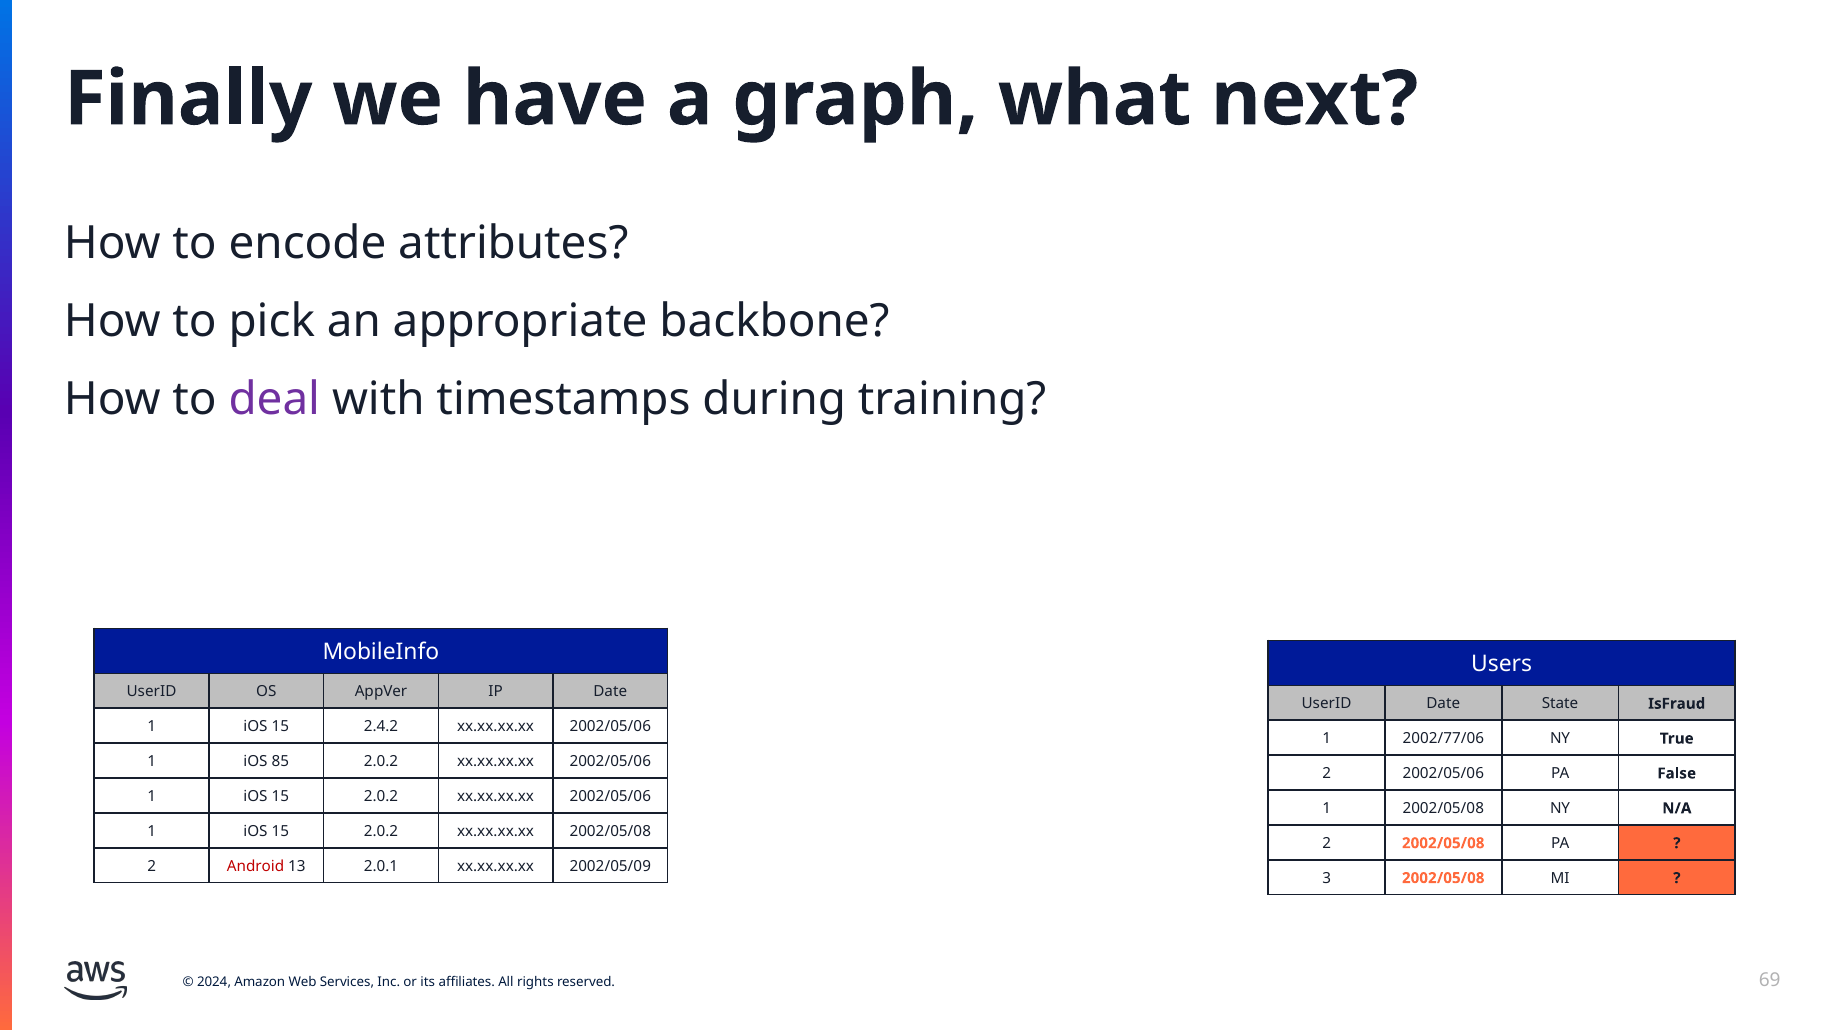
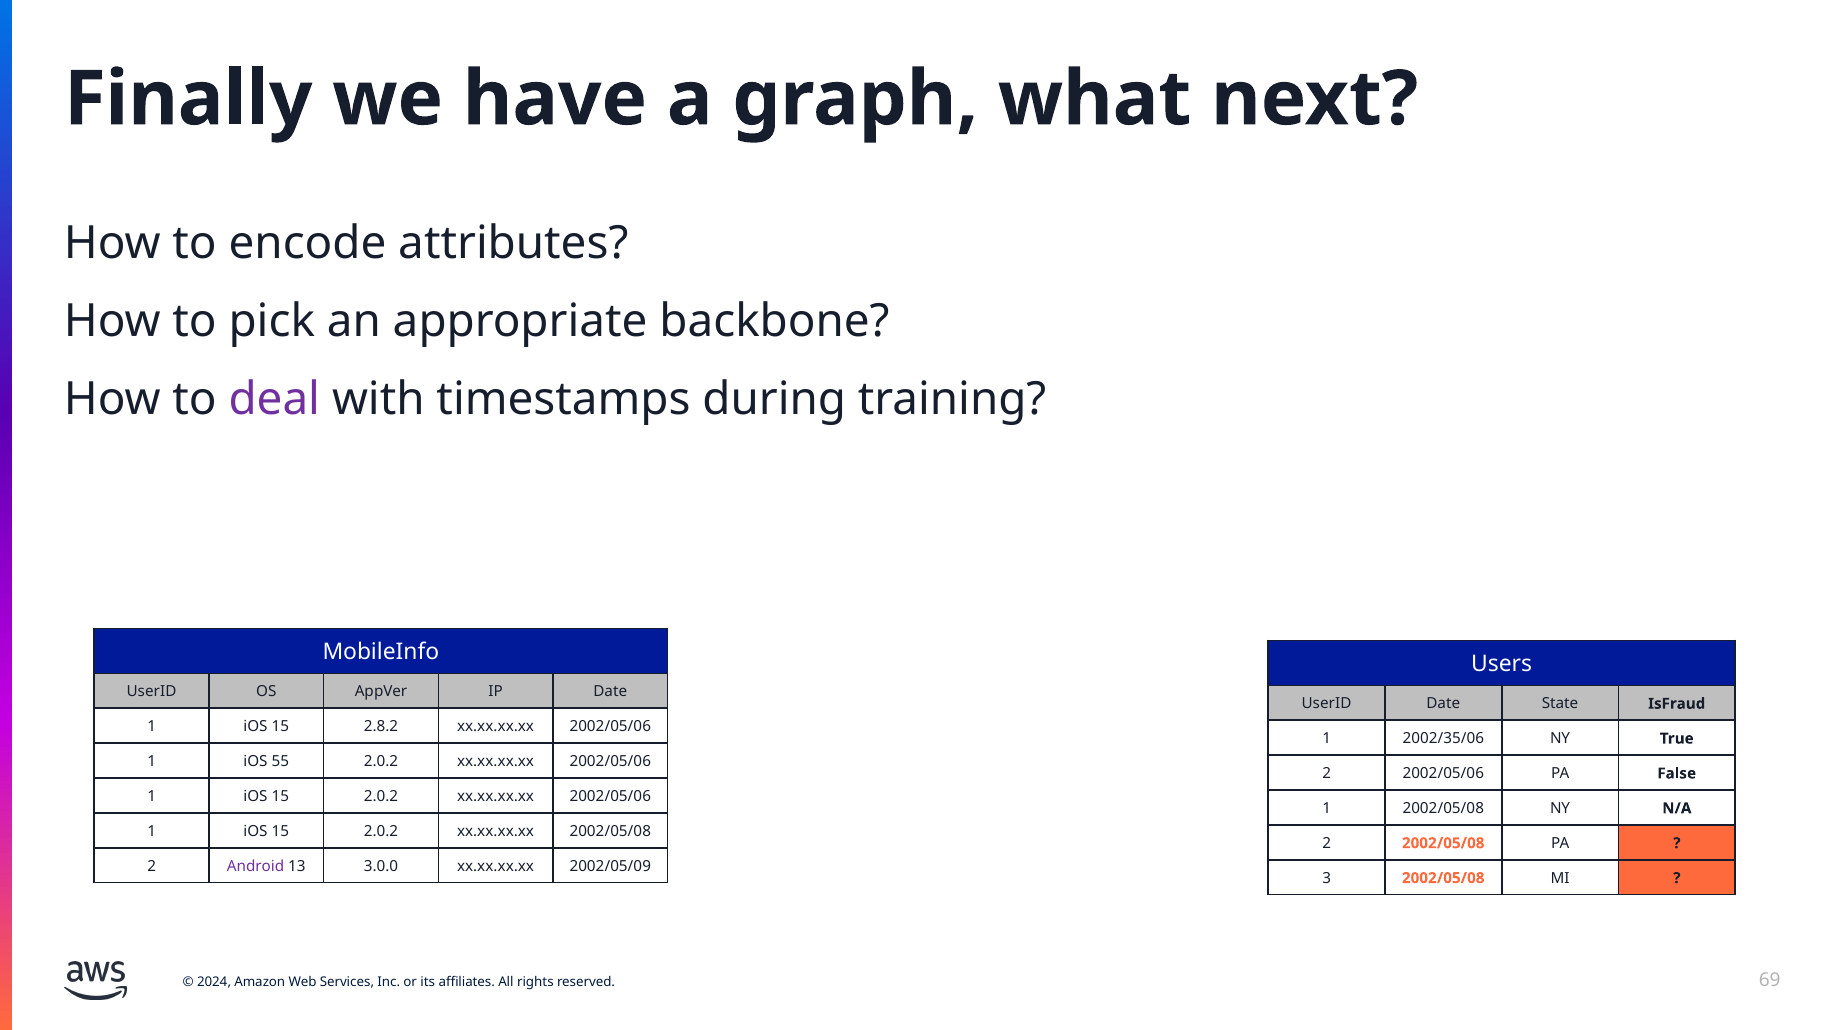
2.4.2: 2.4.2 -> 2.8.2
2002/77/06: 2002/77/06 -> 2002/35/06
85: 85 -> 55
Android colour: red -> purple
2.0.1: 2.0.1 -> 3.0.0
